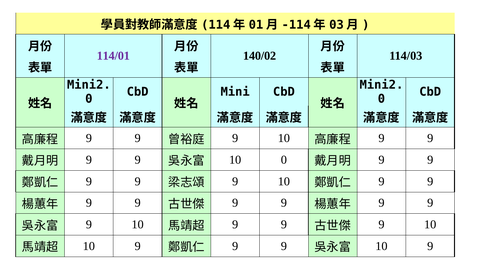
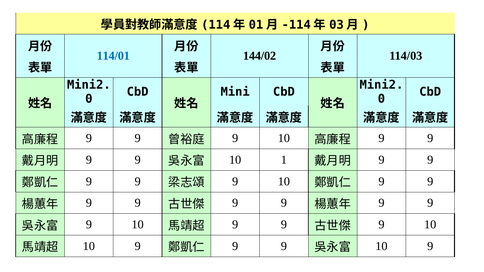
114/01 colour: purple -> blue
140/02: 140/02 -> 144/02
10 0: 0 -> 1
